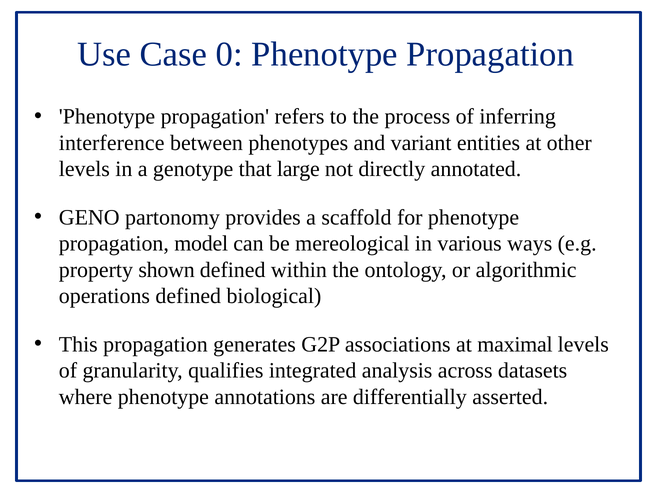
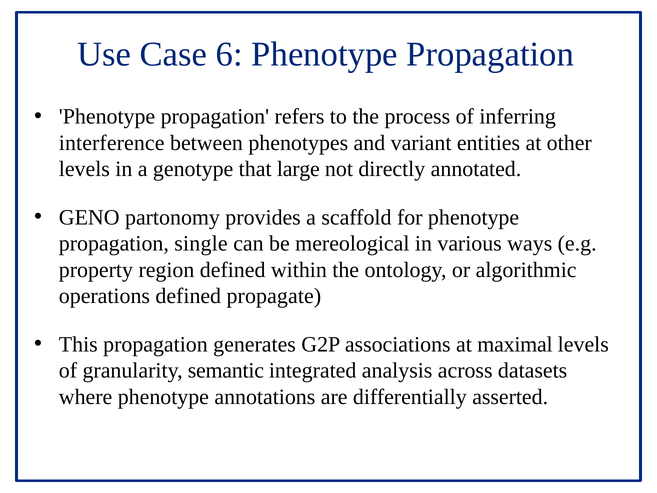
0: 0 -> 6
model: model -> single
shown: shown -> region
biological: biological -> propagate
qualifies: qualifies -> semantic
